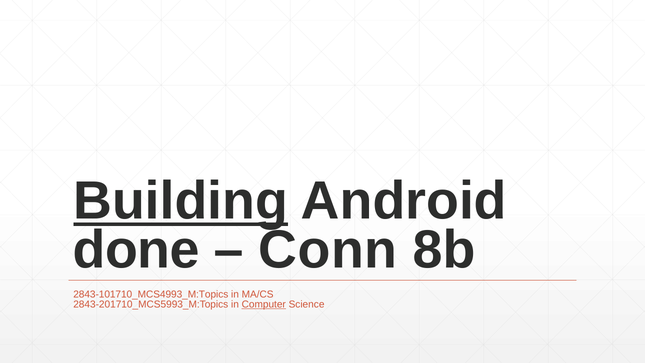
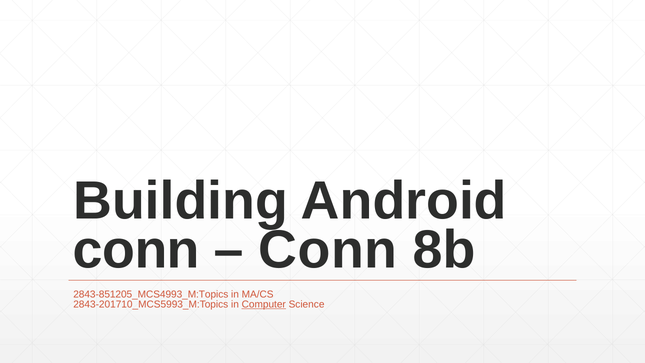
Building underline: present -> none
done at (136, 250): done -> conn
2843-101710_MCS4993_M:Topics: 2843-101710_MCS4993_M:Topics -> 2843-851205_MCS4993_M:Topics
